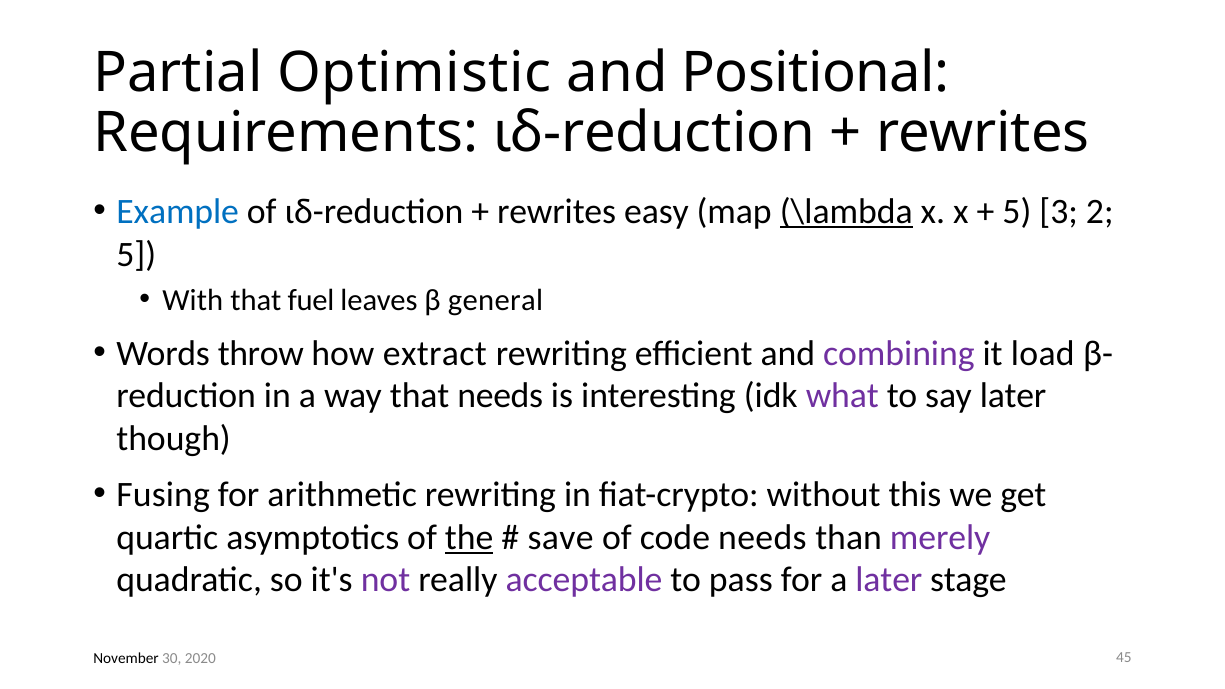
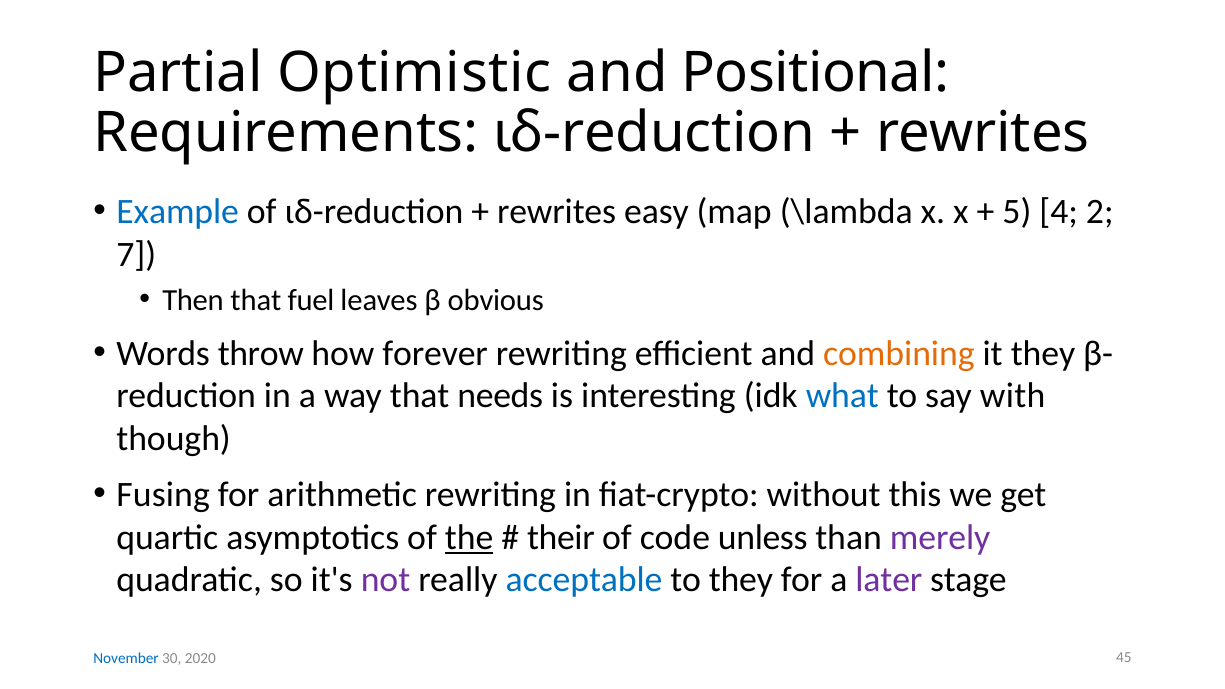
\lambda underline: present -> none
3: 3 -> 4
5 at (136, 255): 5 -> 7
With: With -> Then
general: general -> obvious
extract: extract -> forever
combining colour: purple -> orange
it load: load -> they
what colour: purple -> blue
say later: later -> with
save: save -> their
code needs: needs -> unless
acceptable colour: purple -> blue
to pass: pass -> they
November colour: black -> blue
